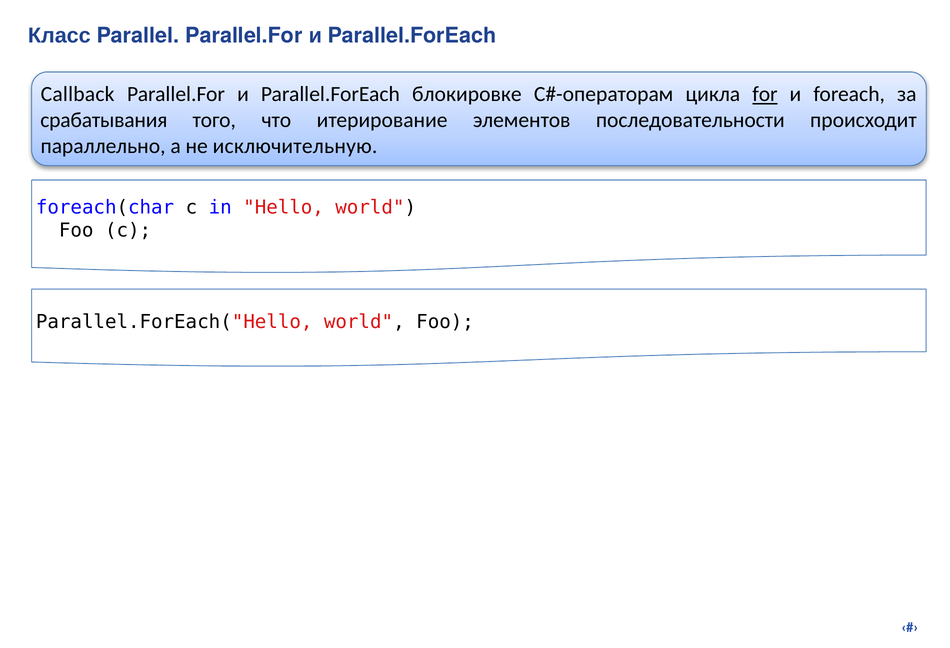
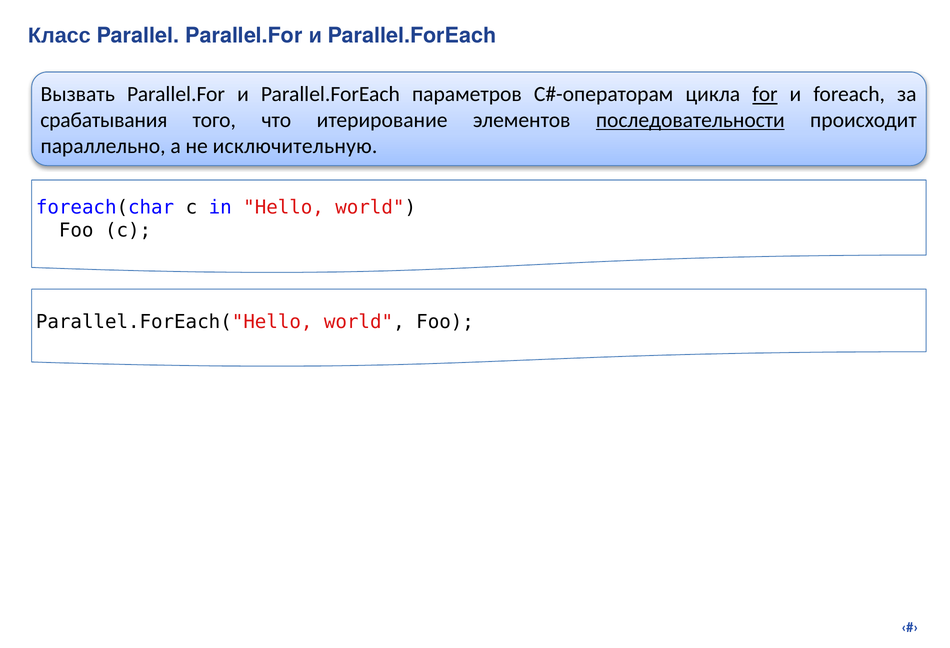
Callback: Callback -> Вызвать
блокировке: блокировке -> параметров
последовательности underline: none -> present
